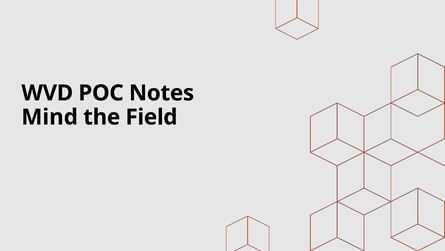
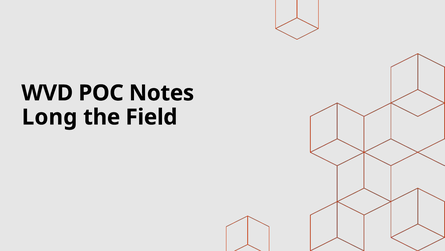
Mind: Mind -> Long
